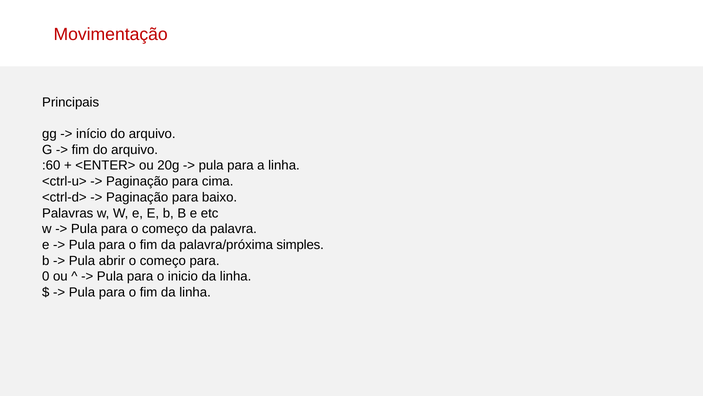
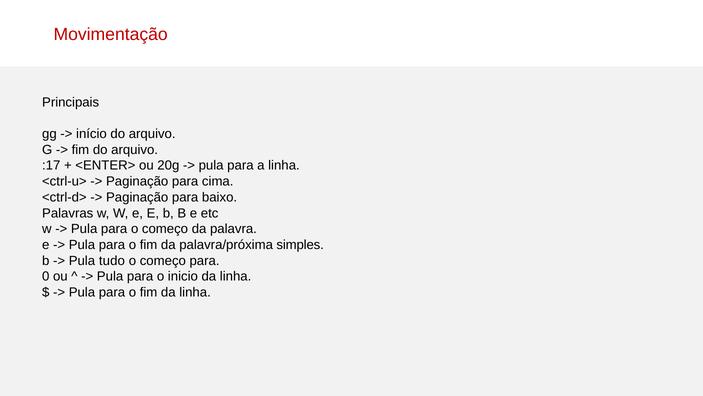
:60: :60 -> :17
abrir: abrir -> tudo
